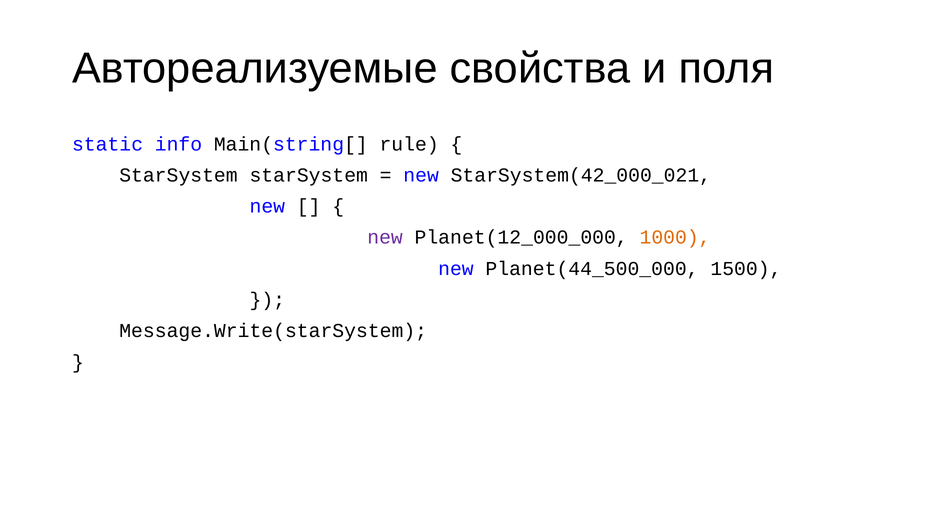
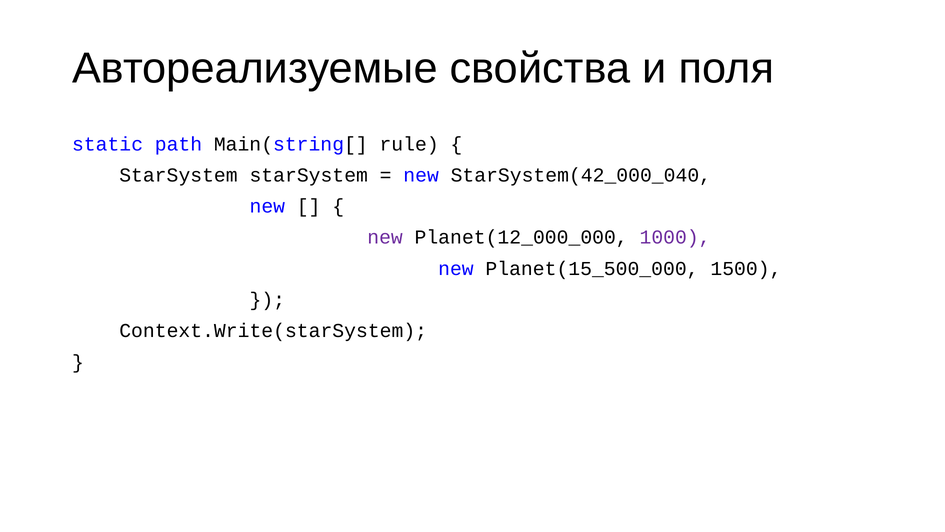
info: info -> path
StarSystem(42_000_021: StarSystem(42_000_021 -> StarSystem(42_000_040
1000 colour: orange -> purple
Planet(44_500_000: Planet(44_500_000 -> Planet(15_500_000
Message.Write(starSystem: Message.Write(starSystem -> Context.Write(starSystem
